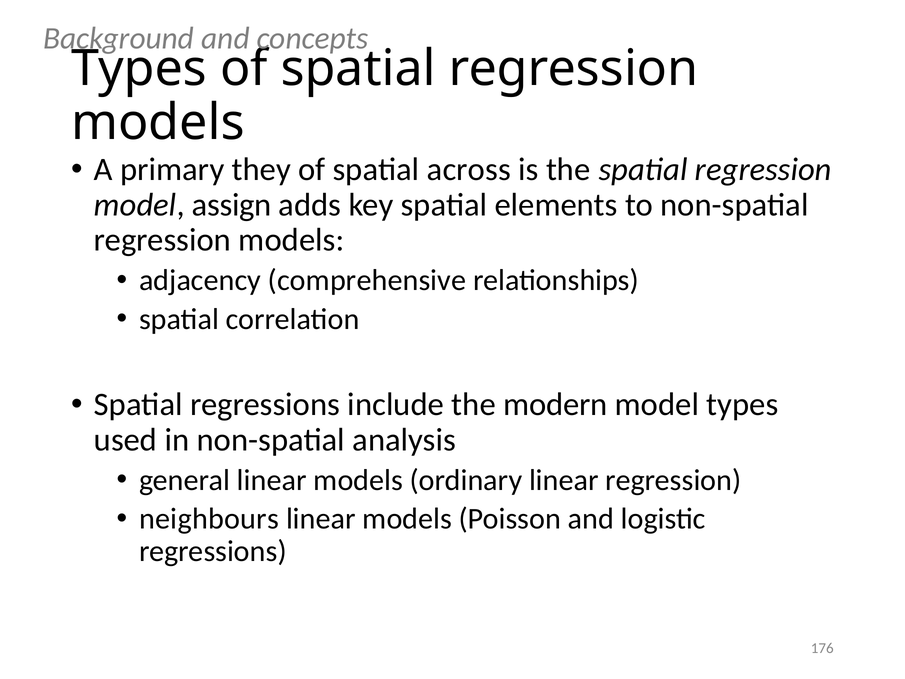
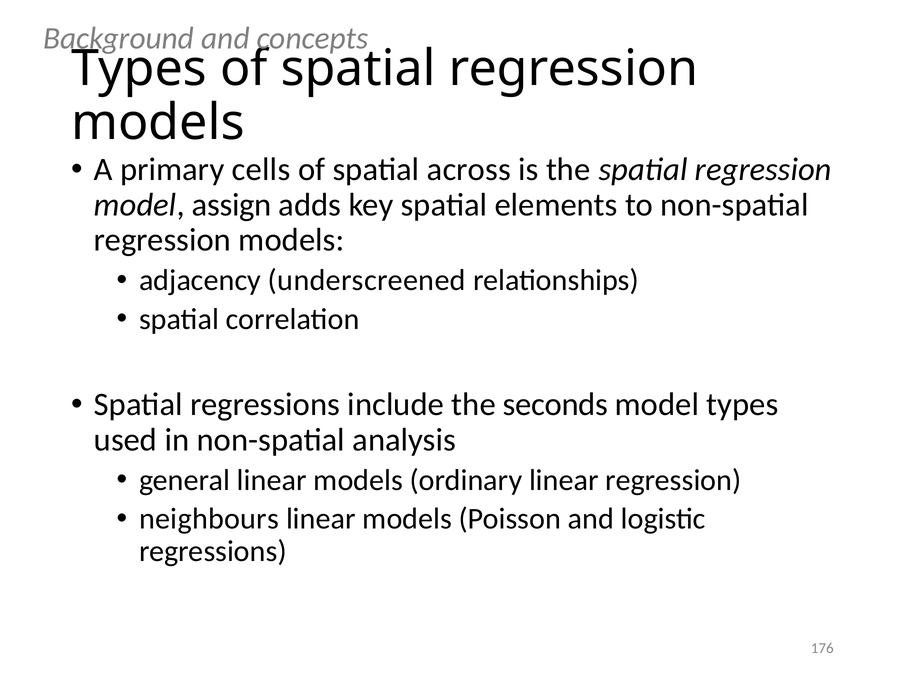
they: they -> cells
comprehensive: comprehensive -> underscreened
modern: modern -> seconds
